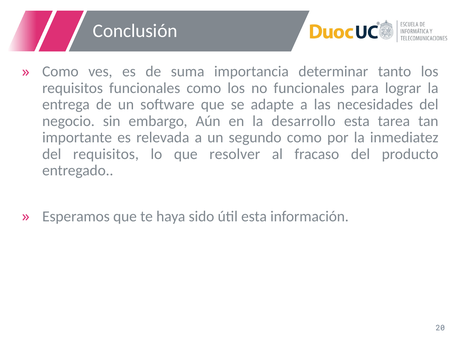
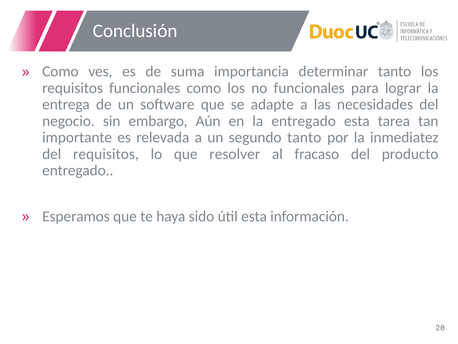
la desarrollo: desarrollo -> entregado
segundo como: como -> tanto
